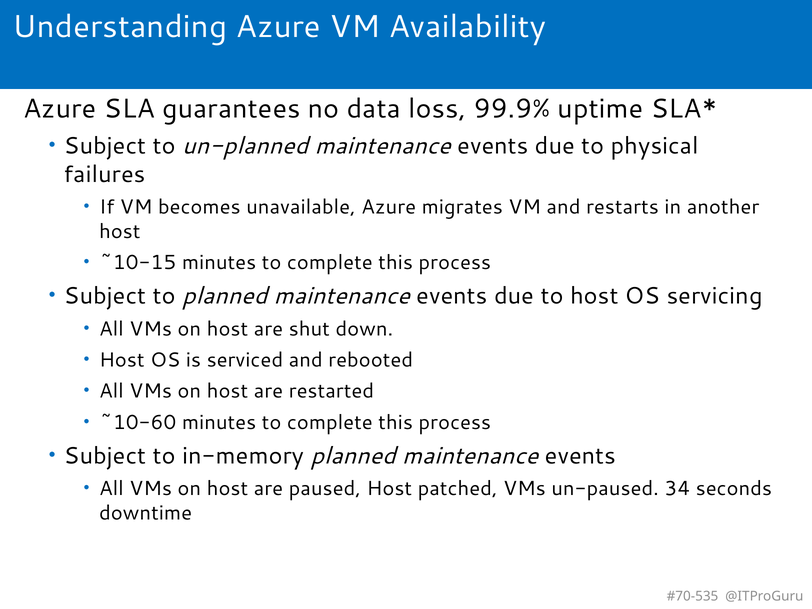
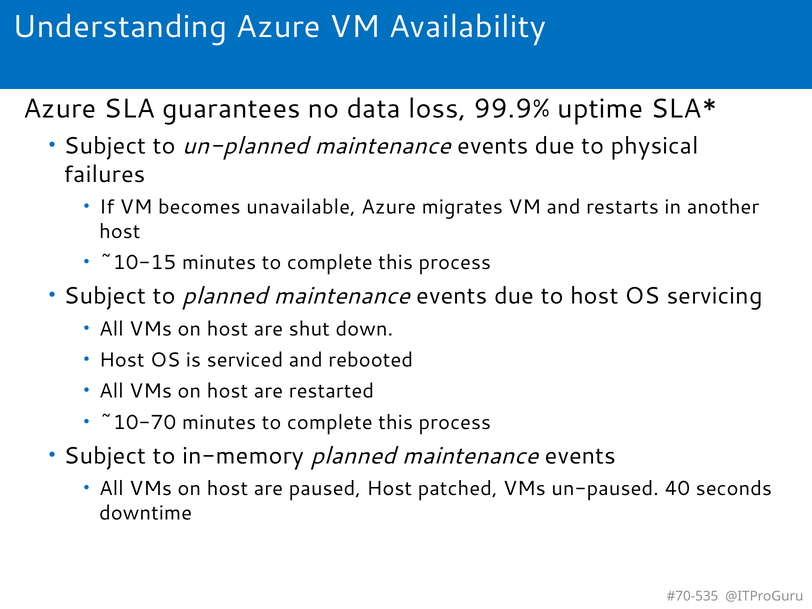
~10-60: ~10-60 -> ~10-70
34: 34 -> 40
